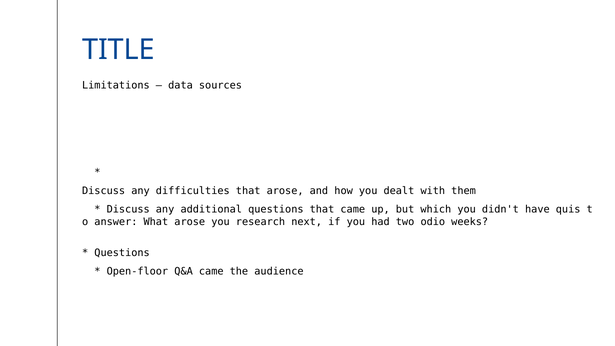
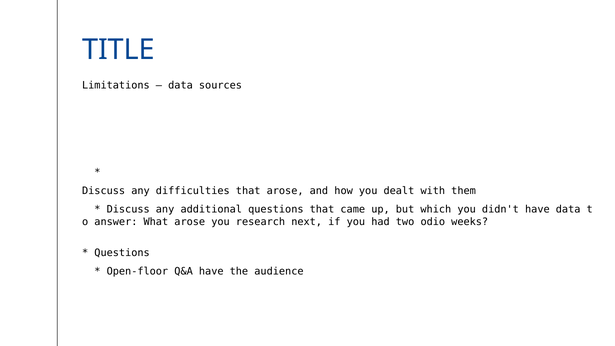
have quis: quis -> data
Q&A came: came -> have
